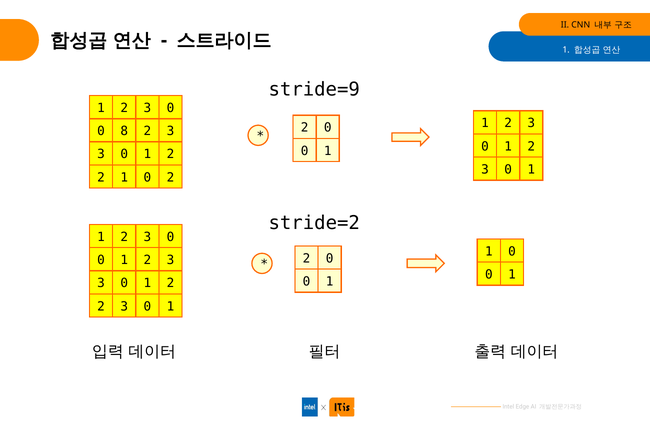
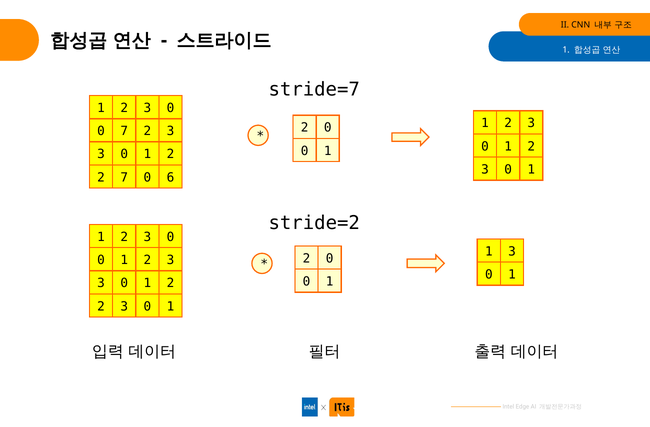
stride=9: stride=9 -> stride=7
0 8: 8 -> 7
2 1: 1 -> 7
0 2: 2 -> 6
0 at (512, 251): 0 -> 3
